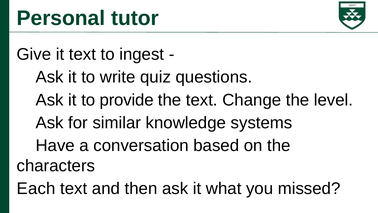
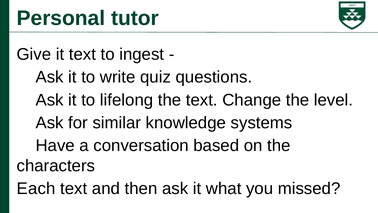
provide: provide -> lifelong
